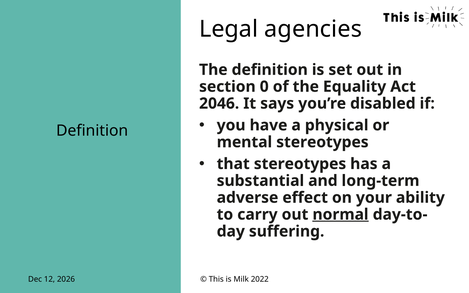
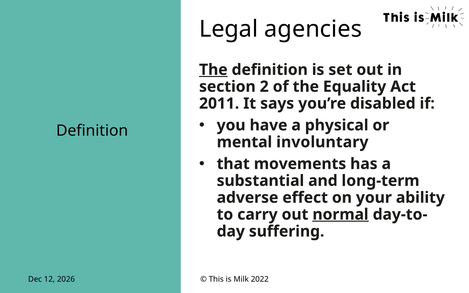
The at (213, 70) underline: none -> present
0: 0 -> 2
2046: 2046 -> 2011
mental stereotypes: stereotypes -> involuntary
that stereotypes: stereotypes -> movements
